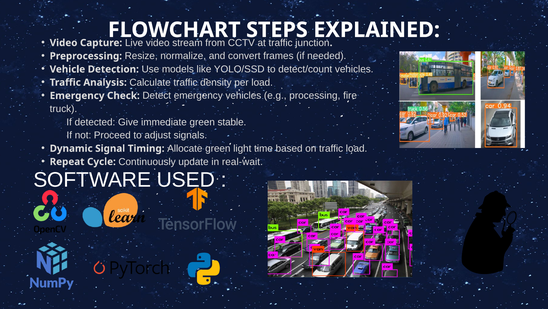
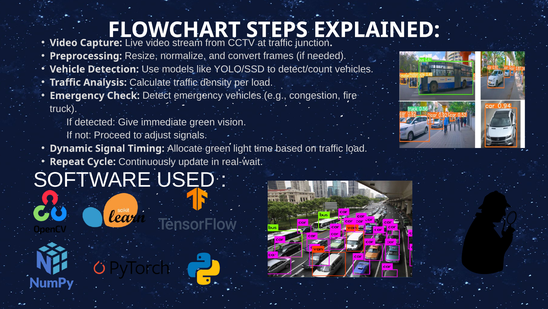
processing: processing -> congestion
stable: stable -> vision
